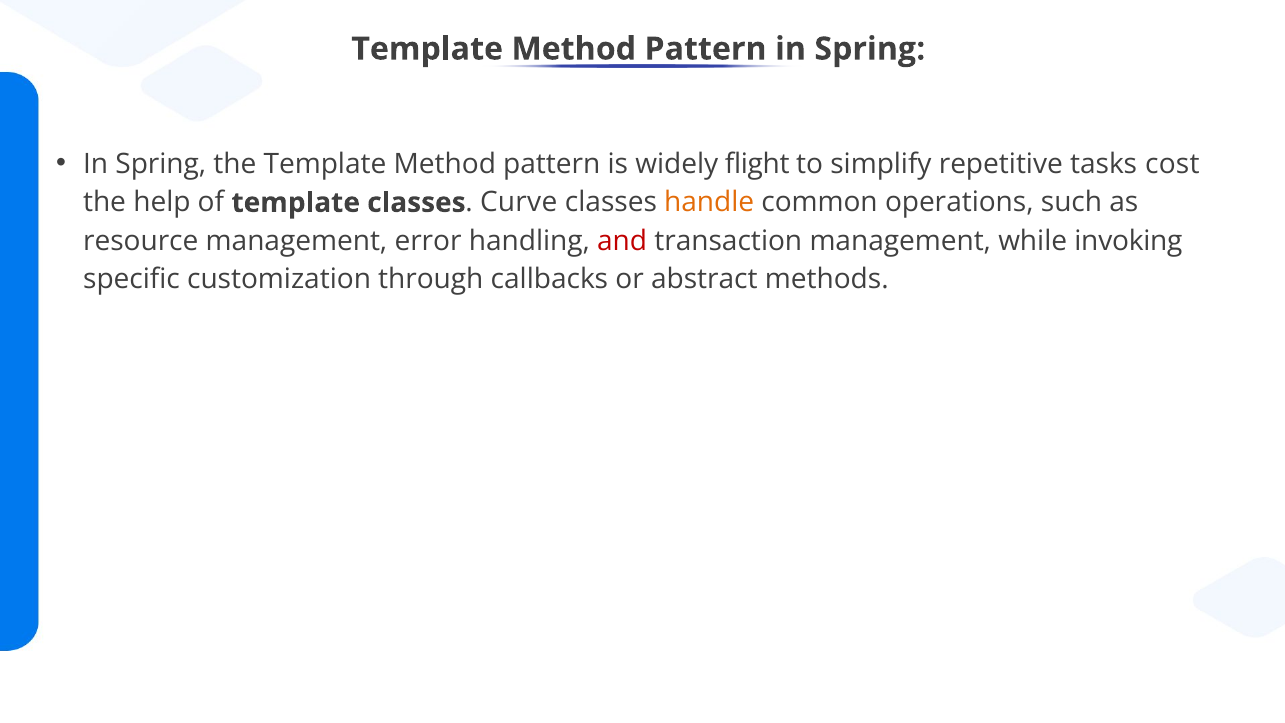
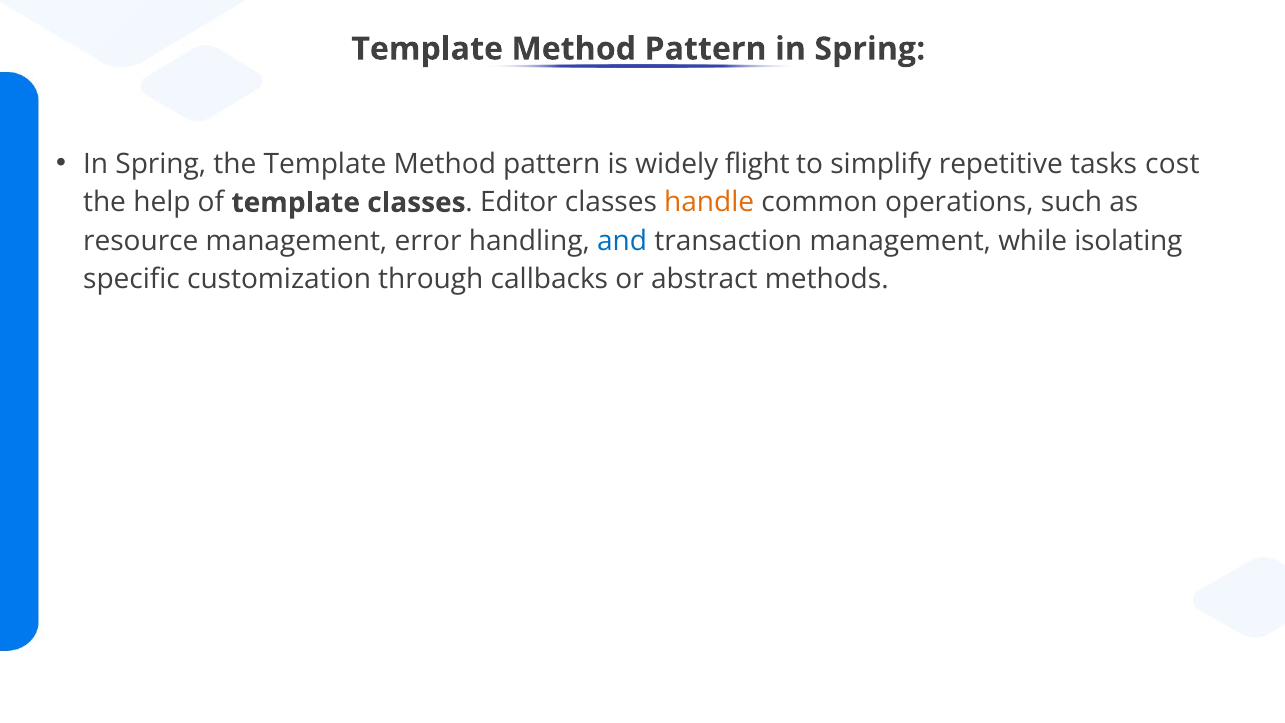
Curve: Curve -> Editor
and colour: red -> blue
invoking: invoking -> isolating
